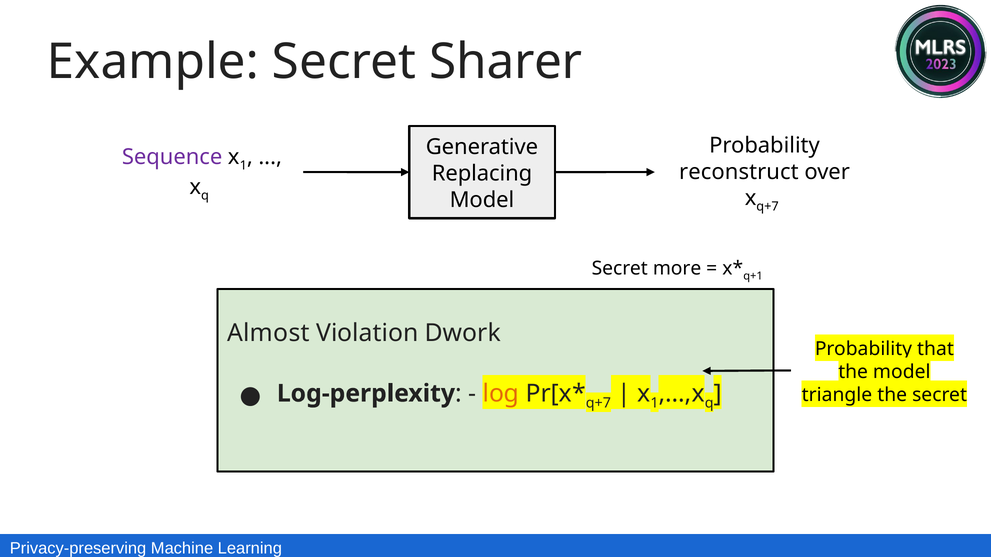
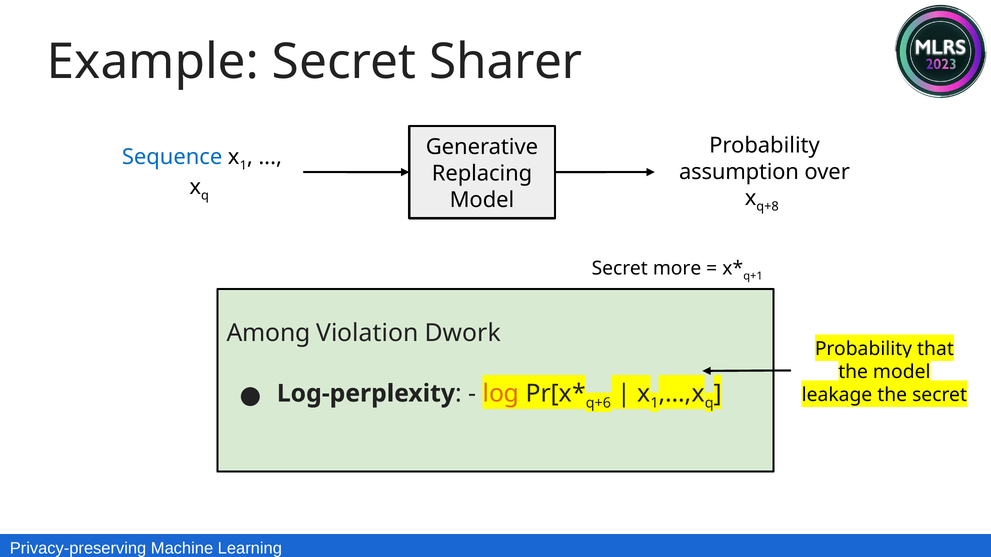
Sequence colour: purple -> blue
reconstruct: reconstruct -> assumption
x q+7: q+7 -> q+8
Almost: Almost -> Among
q+7 at (598, 403): q+7 -> q+6
triangle: triangle -> leakage
